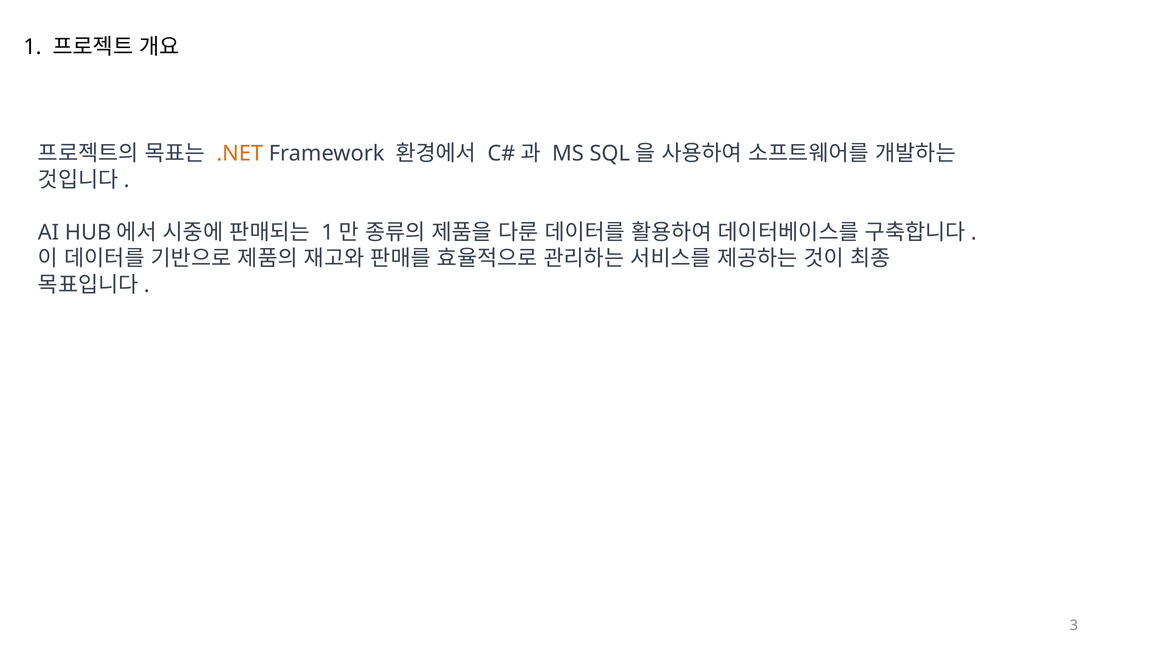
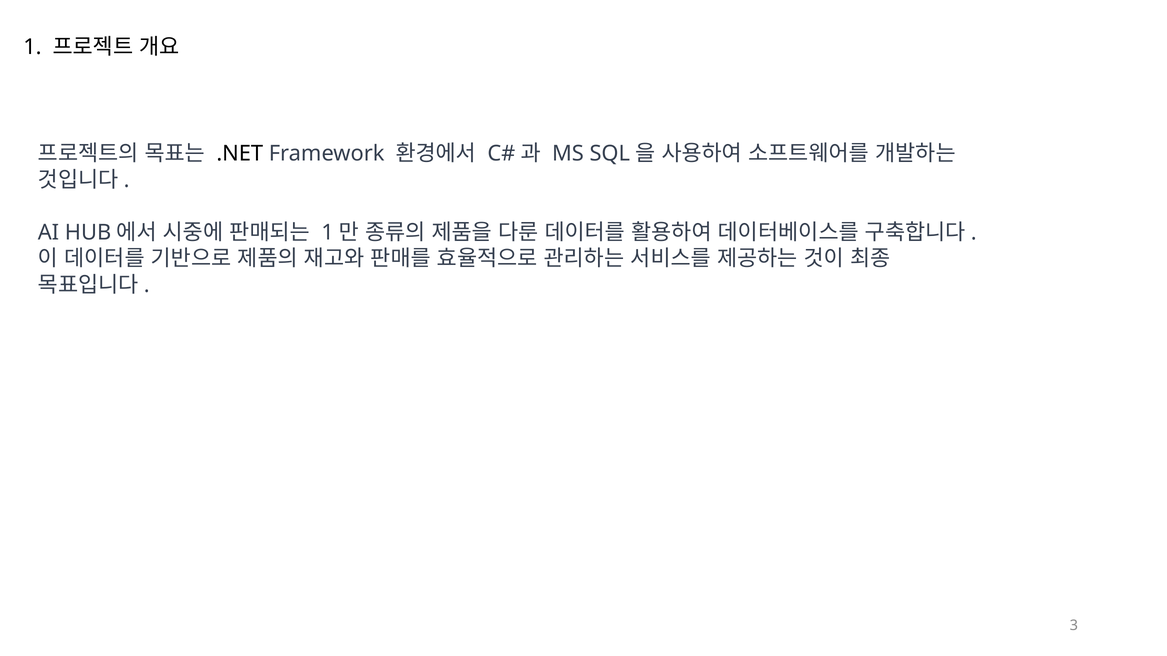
.NET colour: orange -> black
